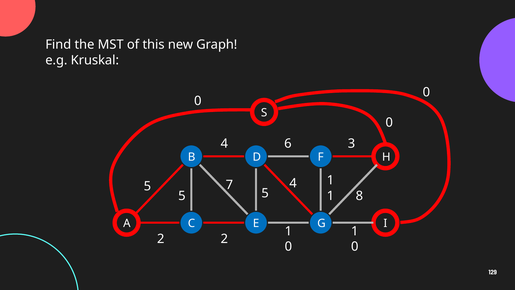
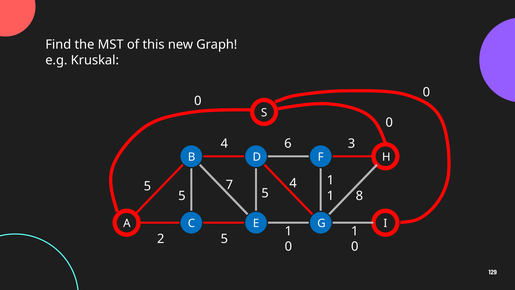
2 2: 2 -> 5
